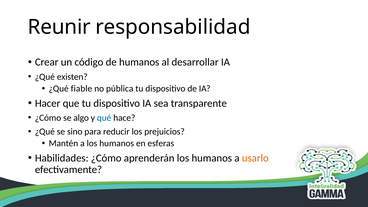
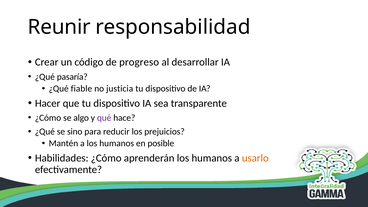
de humanos: humanos -> progreso
existen: existen -> pasaría
pública: pública -> justicia
qué colour: blue -> purple
esferas: esferas -> posible
